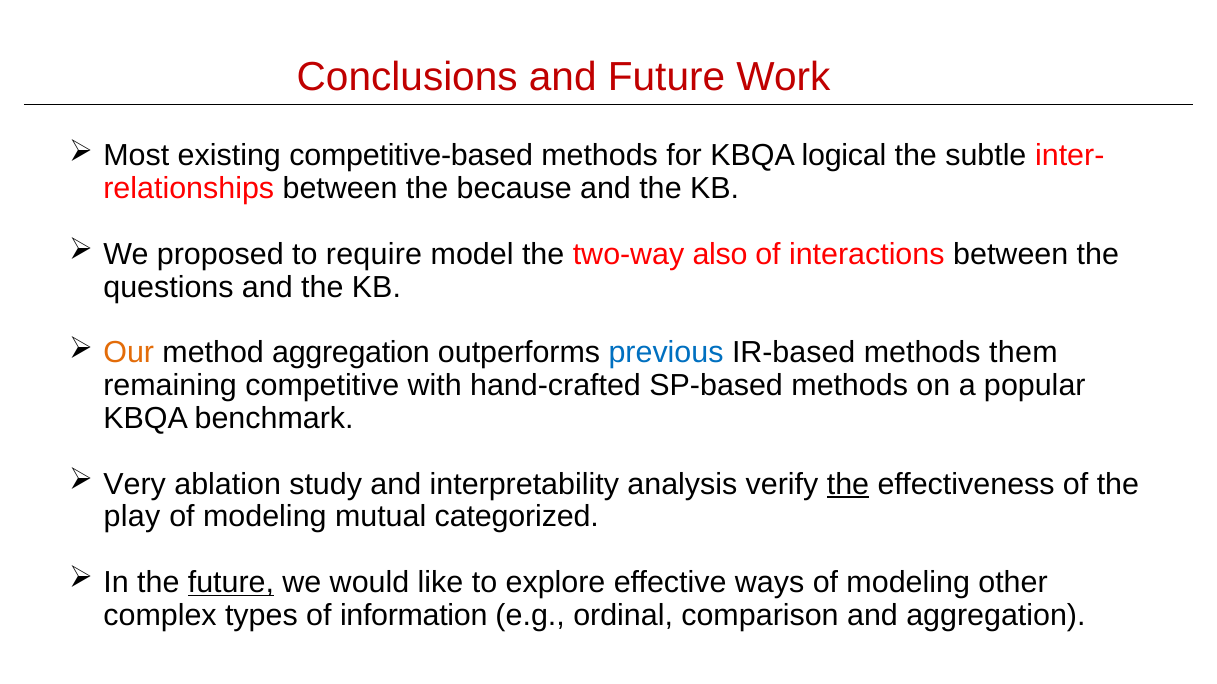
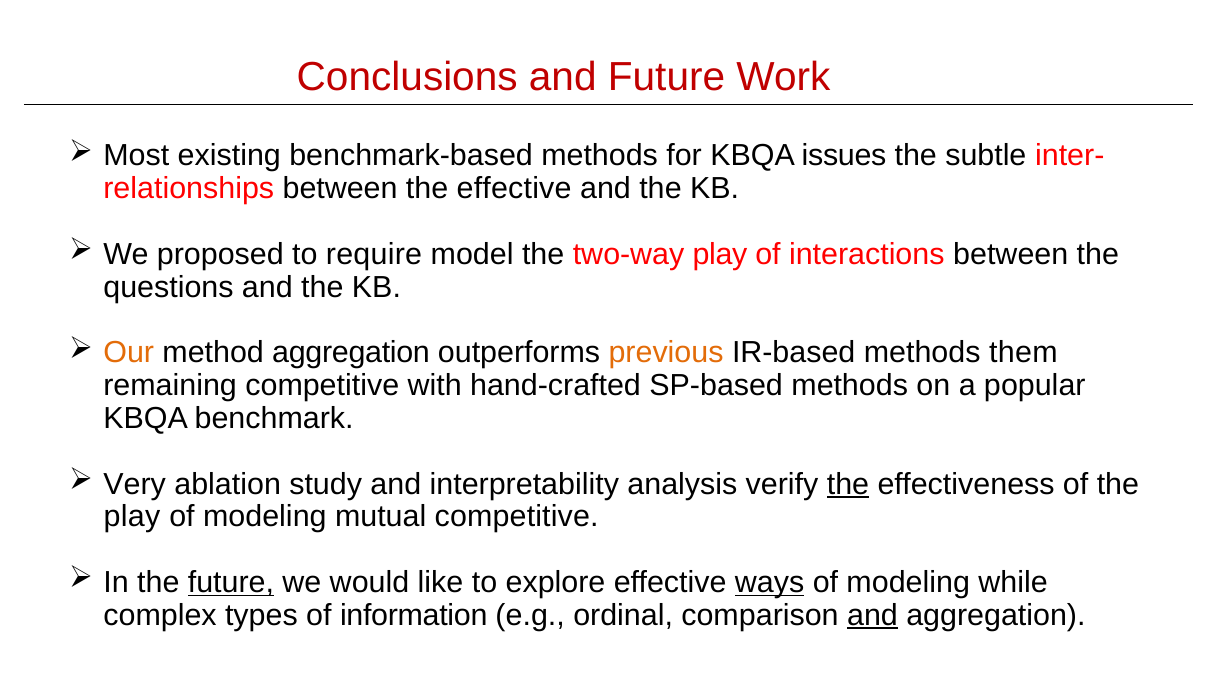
competitive-based: competitive-based -> benchmark-based
logical: logical -> issues
the because: because -> effective
two-way also: also -> play
previous colour: blue -> orange
mutual categorized: categorized -> competitive
ways underline: none -> present
other: other -> while
and at (872, 616) underline: none -> present
